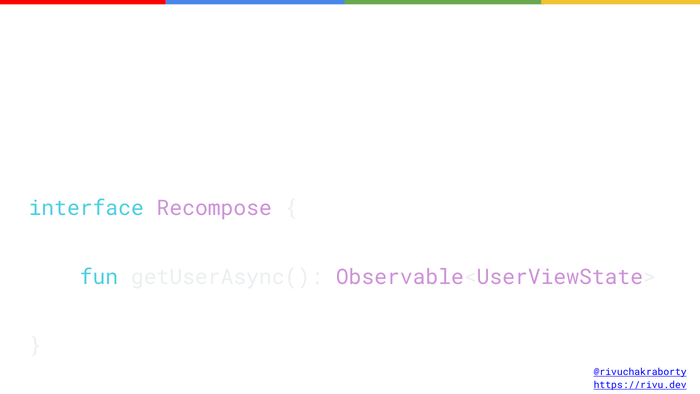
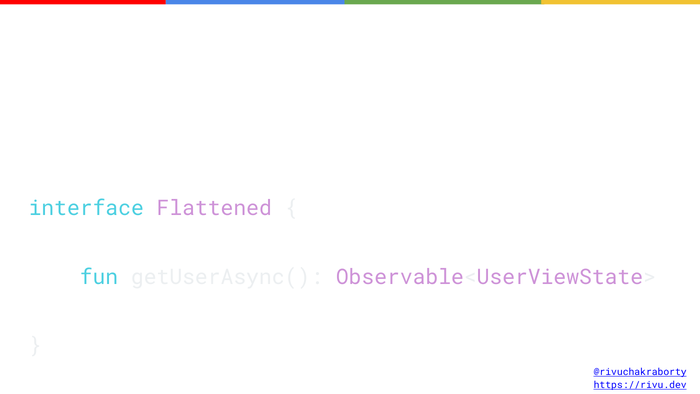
Recompose: Recompose -> Flattened
